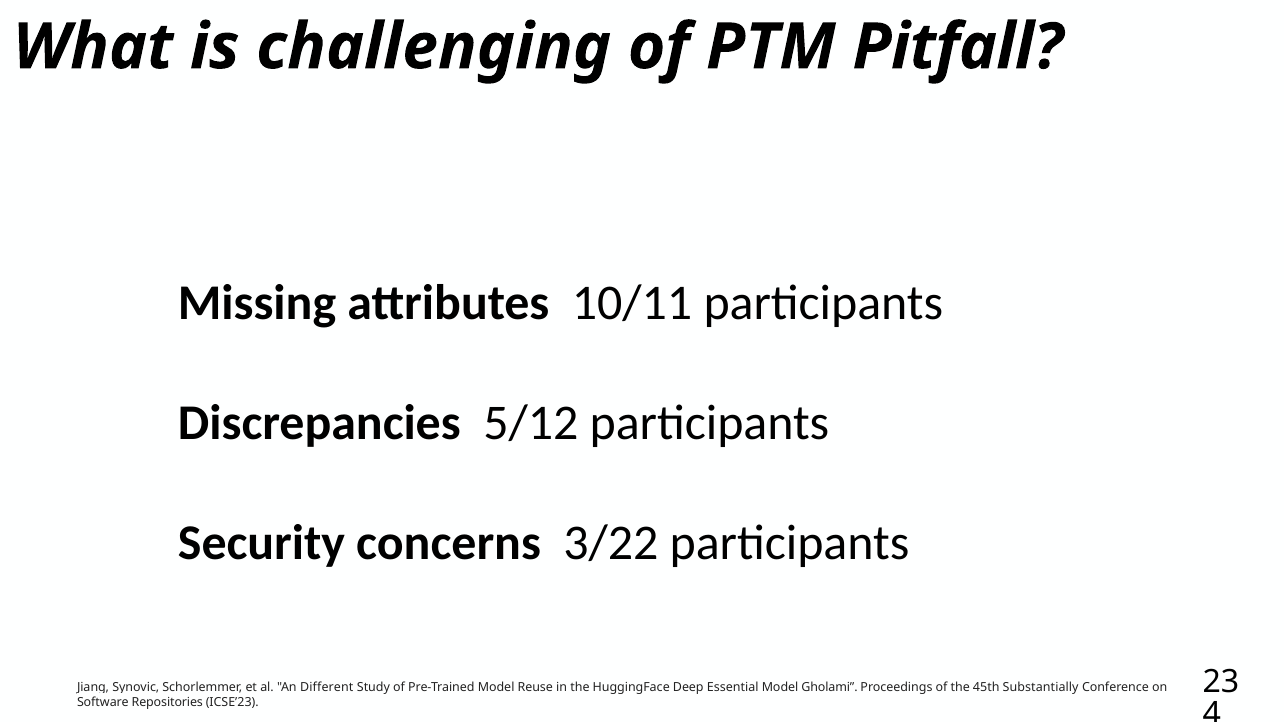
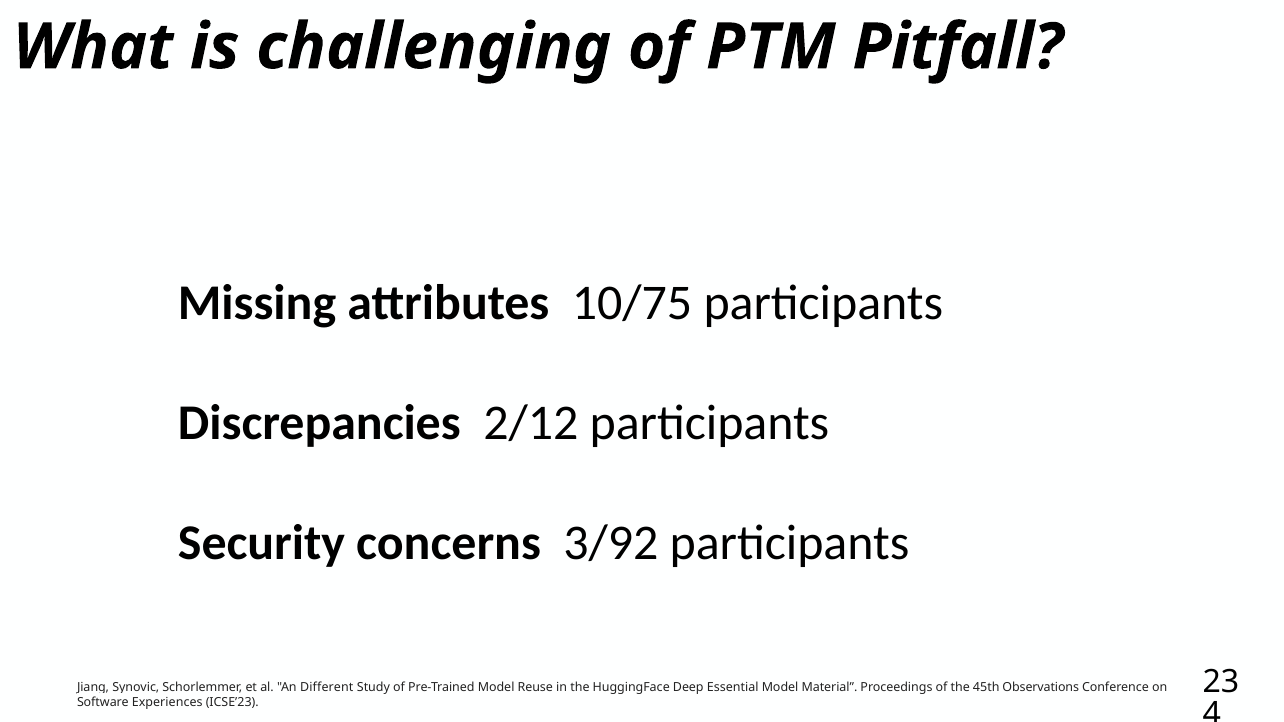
10/11: 10/11 -> 10/75
5/12: 5/12 -> 2/12
3/22: 3/22 -> 3/92
Gholami: Gholami -> Material
Substantially: Substantially -> Observations
Repositories: Repositories -> Experiences
